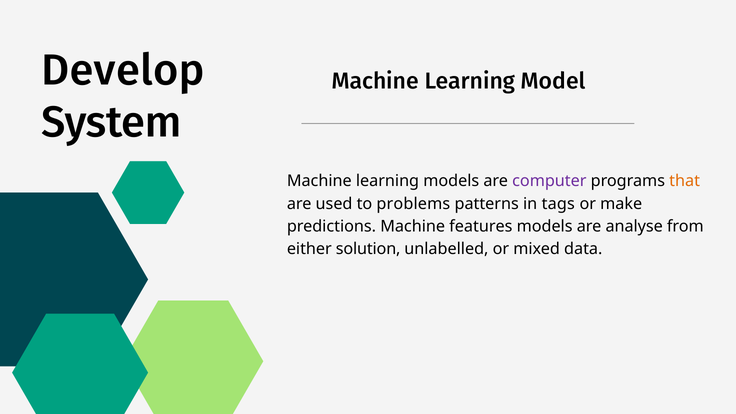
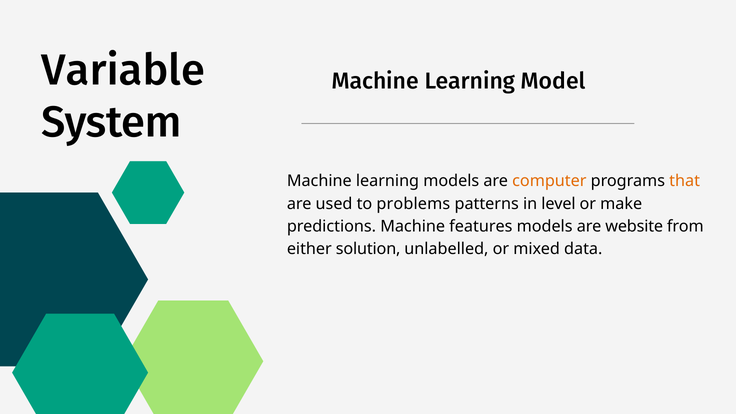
Develop: Develop -> Variable
computer colour: purple -> orange
tags: tags -> level
analyse: analyse -> website
